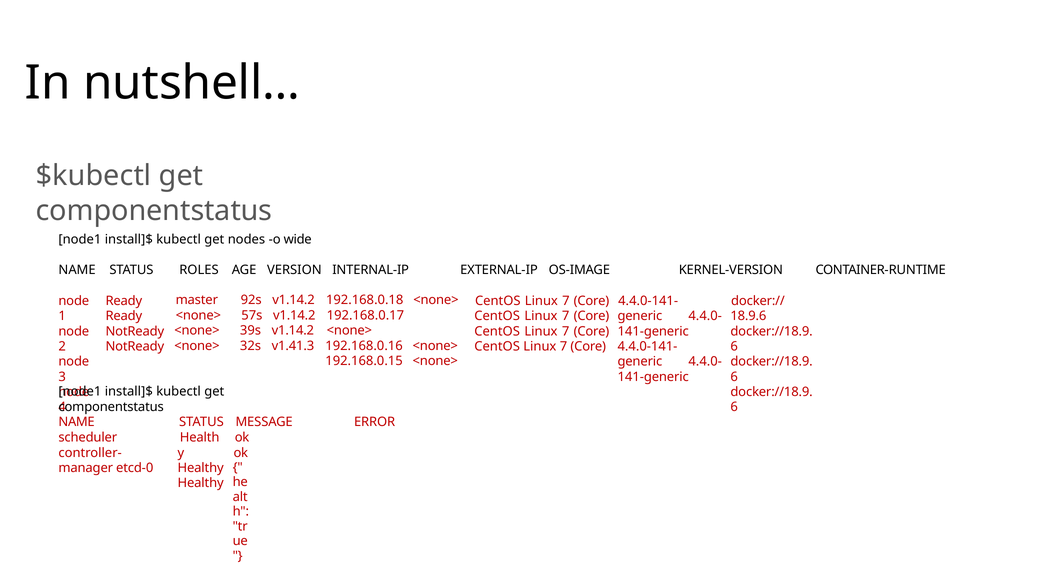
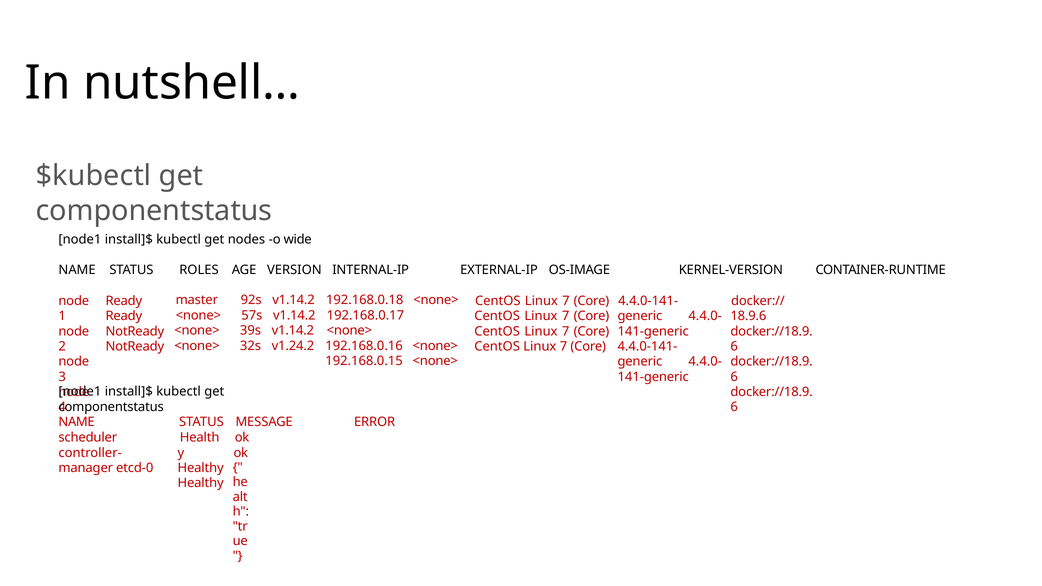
v1.41.3: v1.41.3 -> v1.24.2
